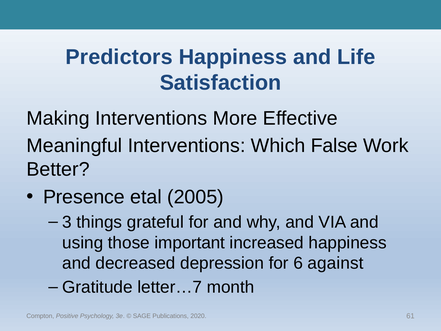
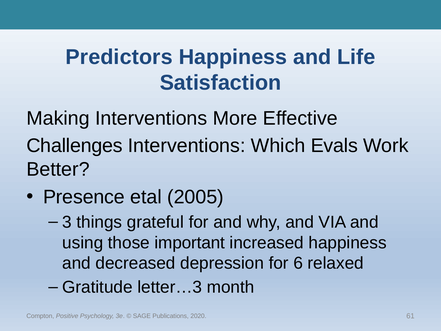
Meaningful: Meaningful -> Challenges
False: False -> Evals
against: against -> relaxed
letter…7: letter…7 -> letter…3
